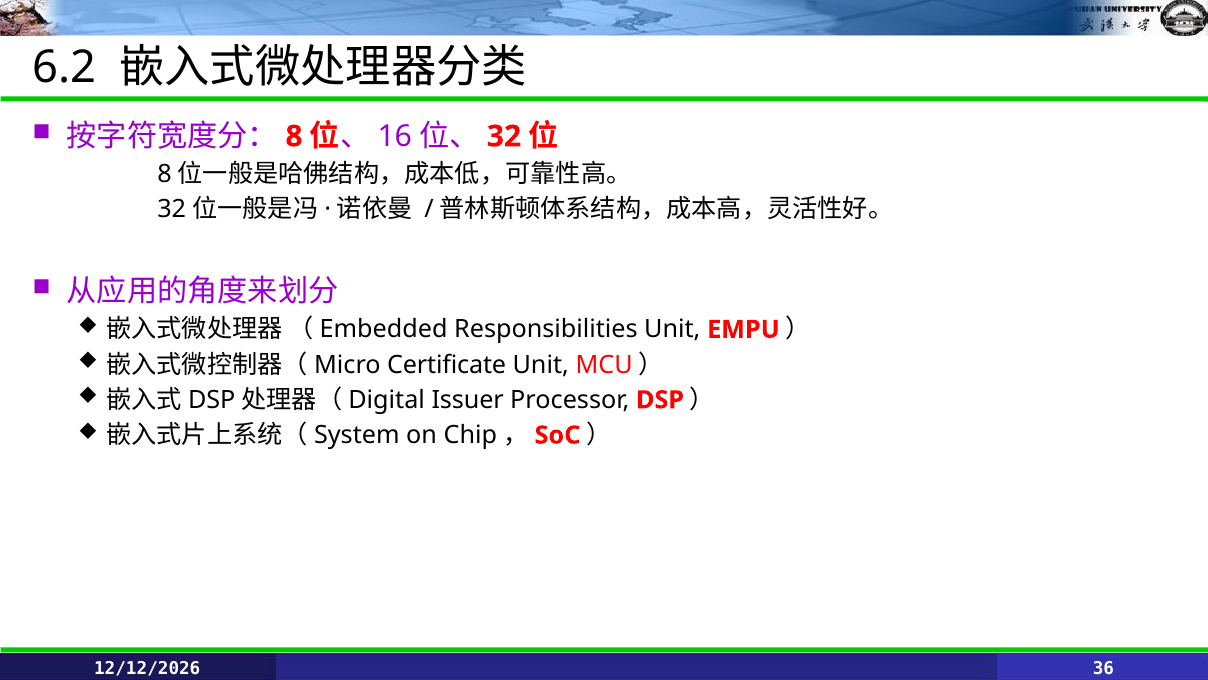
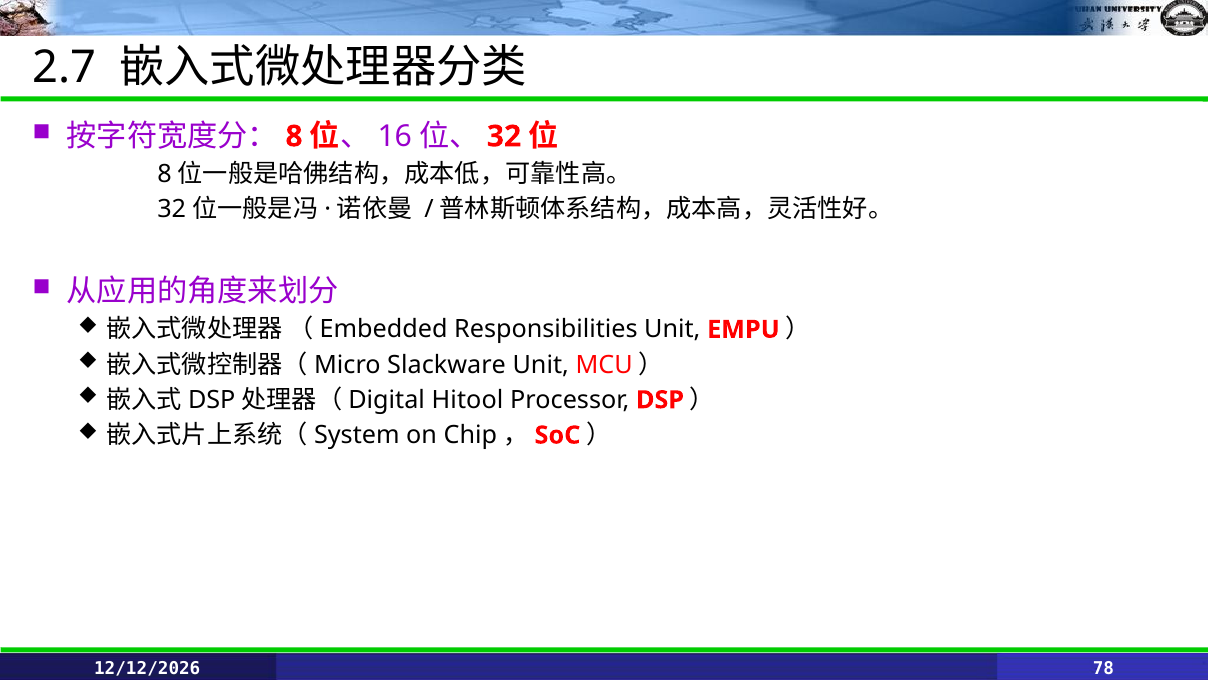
6.2: 6.2 -> 2.7
Certificate: Certificate -> Slackware
Issuer: Issuer -> Hitool
36: 36 -> 78
